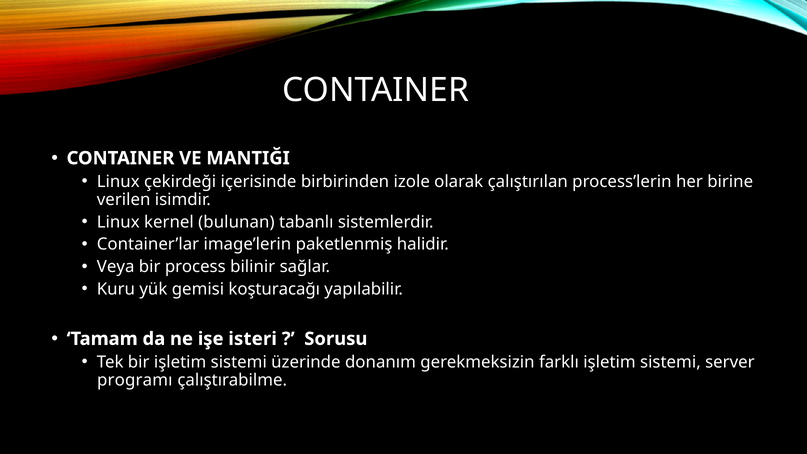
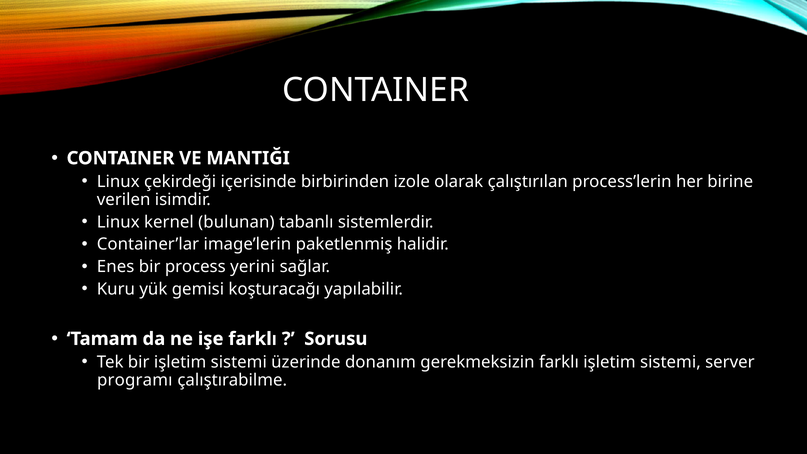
Veya: Veya -> Enes
bilinir: bilinir -> yerini
işe isteri: isteri -> farklı
